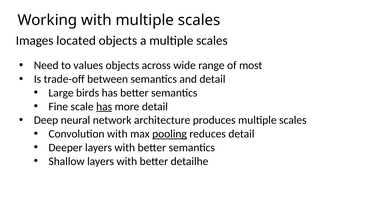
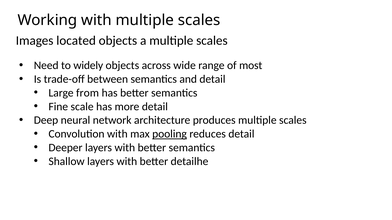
values: values -> widely
birds: birds -> from
has at (104, 107) underline: present -> none
